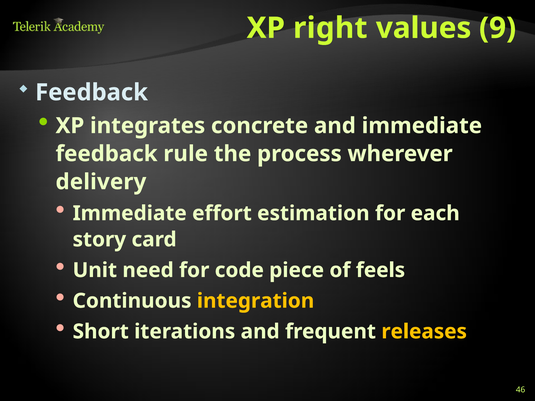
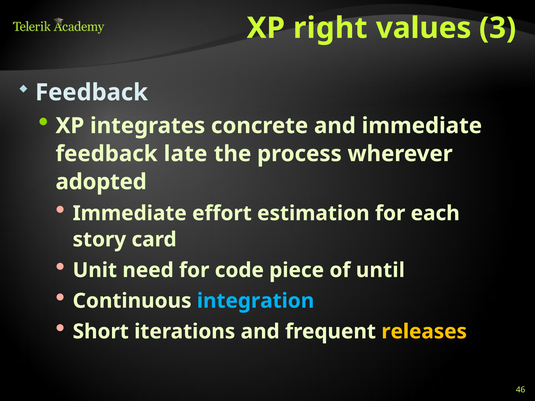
9: 9 -> 3
rule: rule -> late
delivery: delivery -> adopted
feels: feels -> until
integration colour: yellow -> light blue
